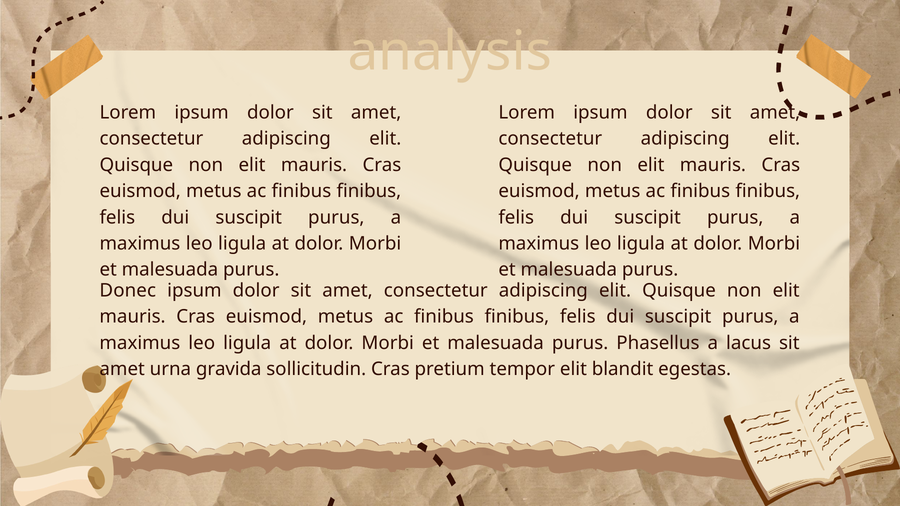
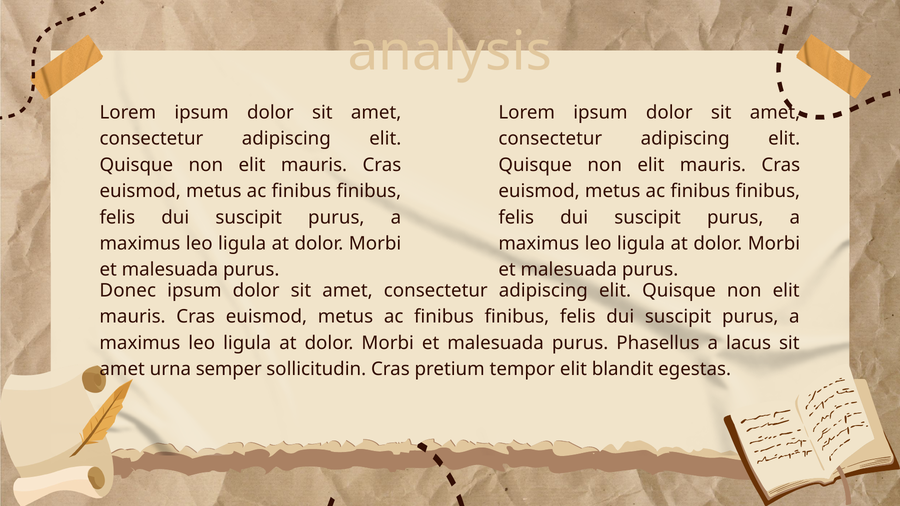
gravida: gravida -> semper
